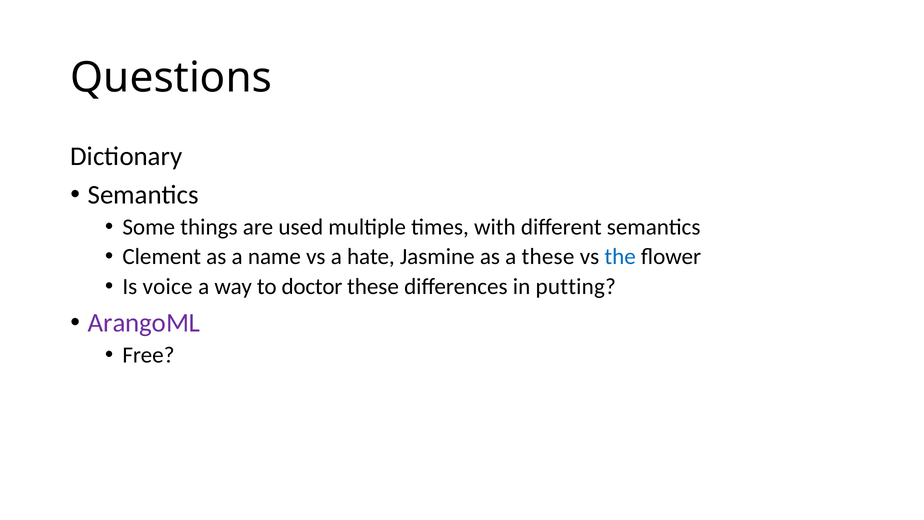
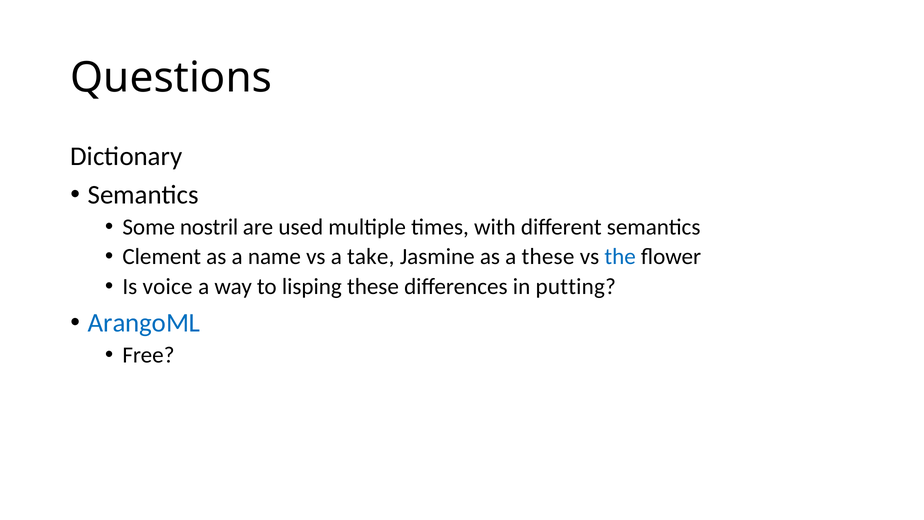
things: things -> nostril
hate: hate -> take
doctor: doctor -> lisping
ArangoML colour: purple -> blue
